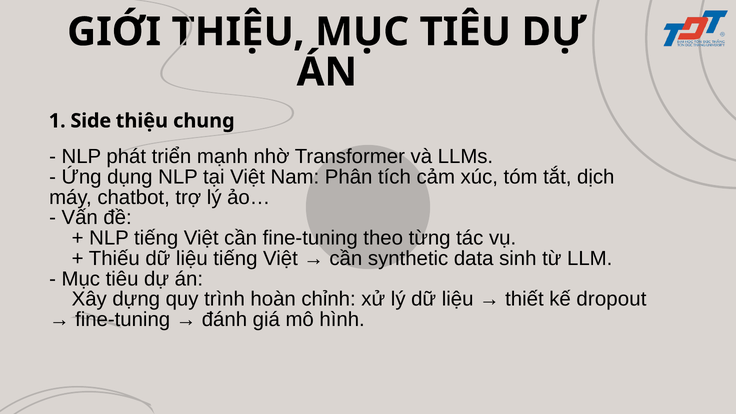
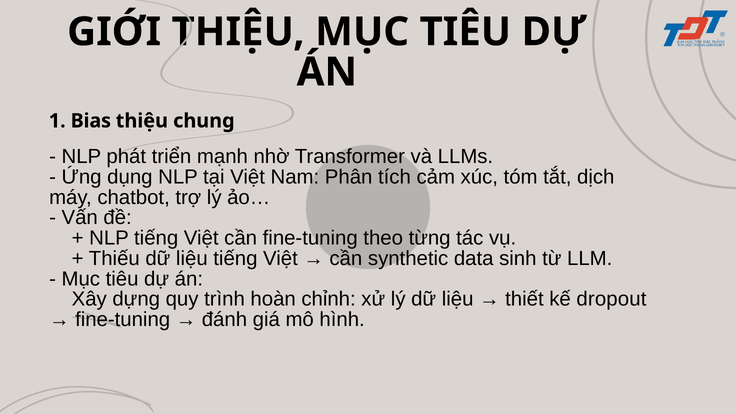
Side: Side -> Bias
